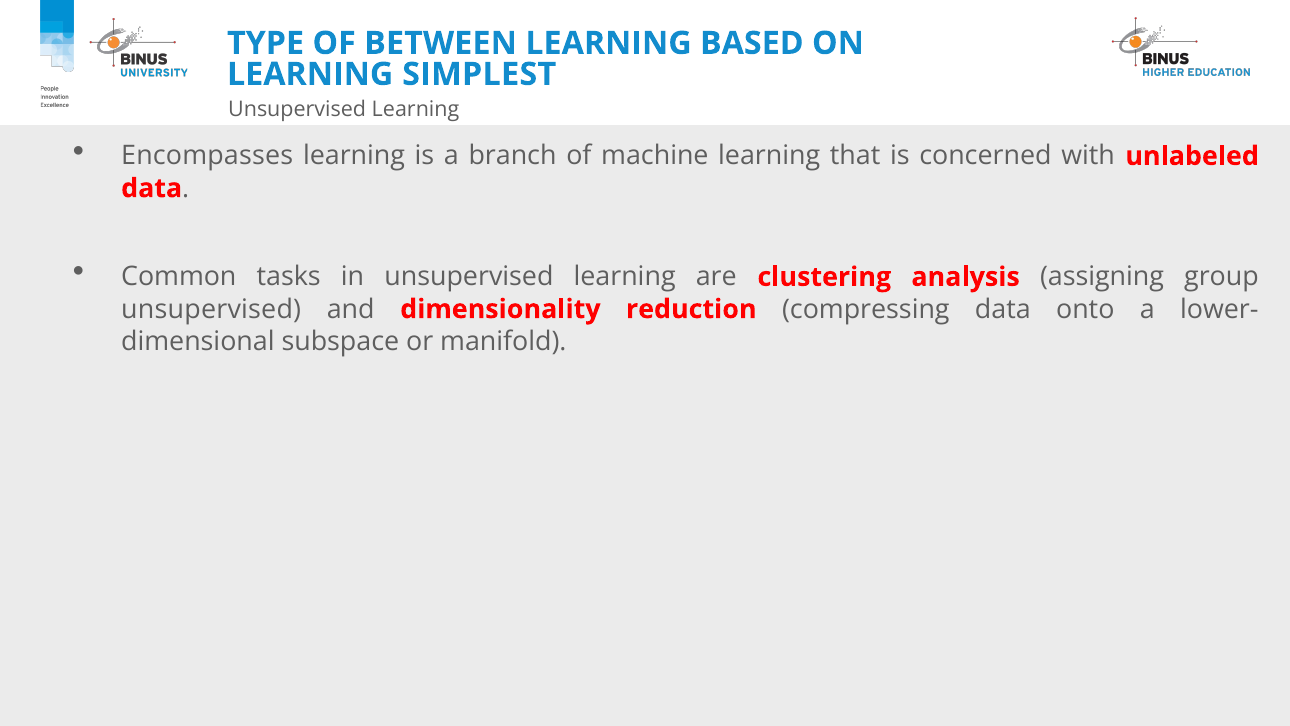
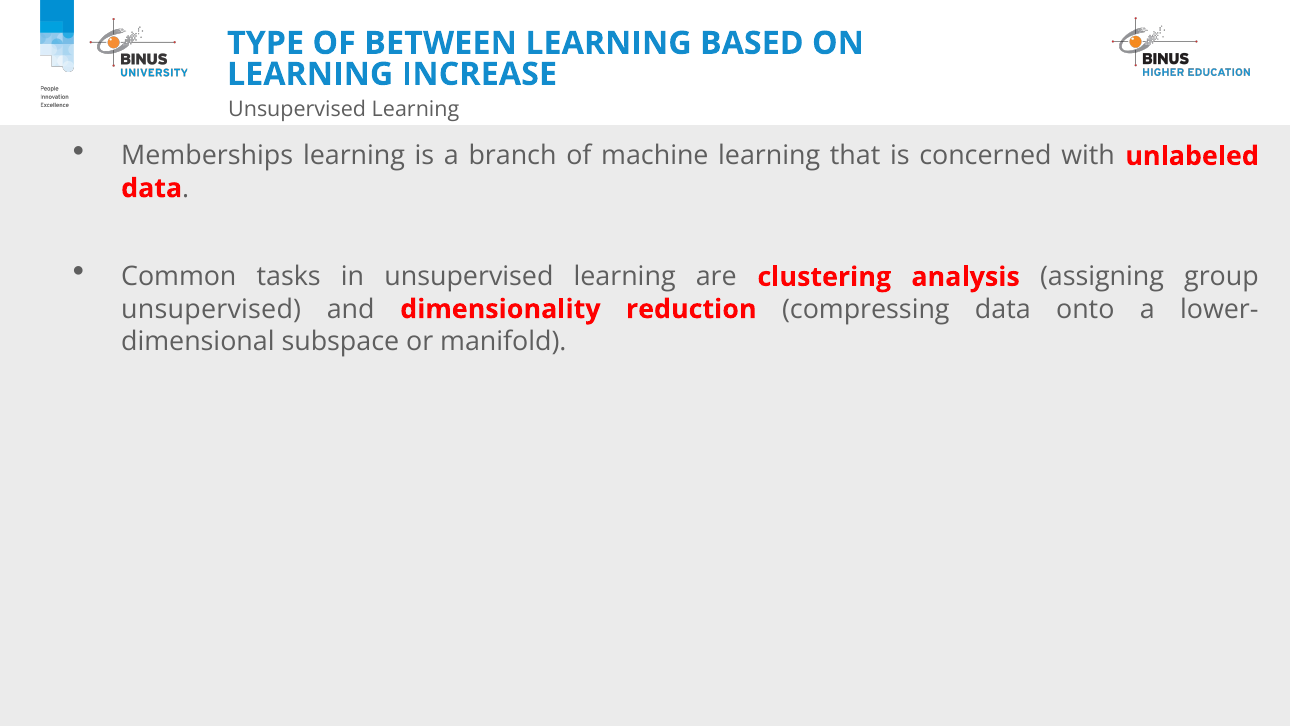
SIMPLEST: SIMPLEST -> INCREASE
Encompasses: Encompasses -> Memberships
